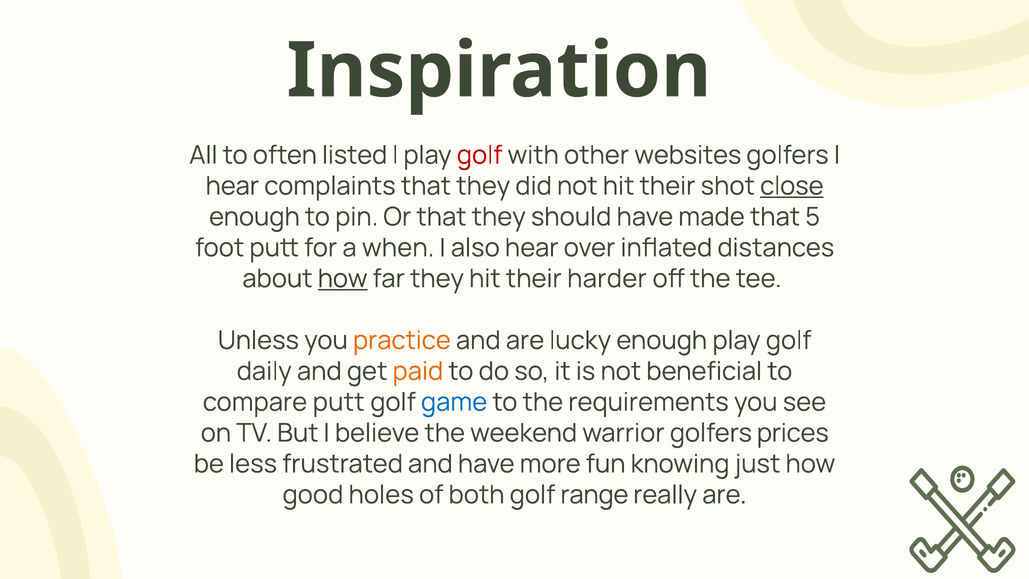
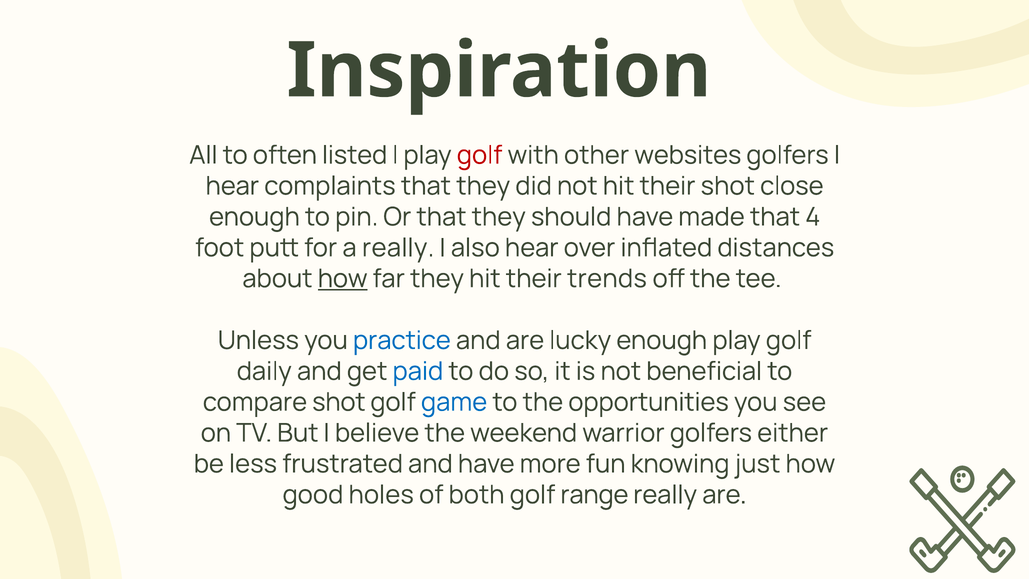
close underline: present -> none
5: 5 -> 4
a when: when -> really
harder: harder -> trends
practice colour: orange -> blue
paid colour: orange -> blue
compare putt: putt -> shot
requirements: requirements -> opportunities
prices: prices -> either
